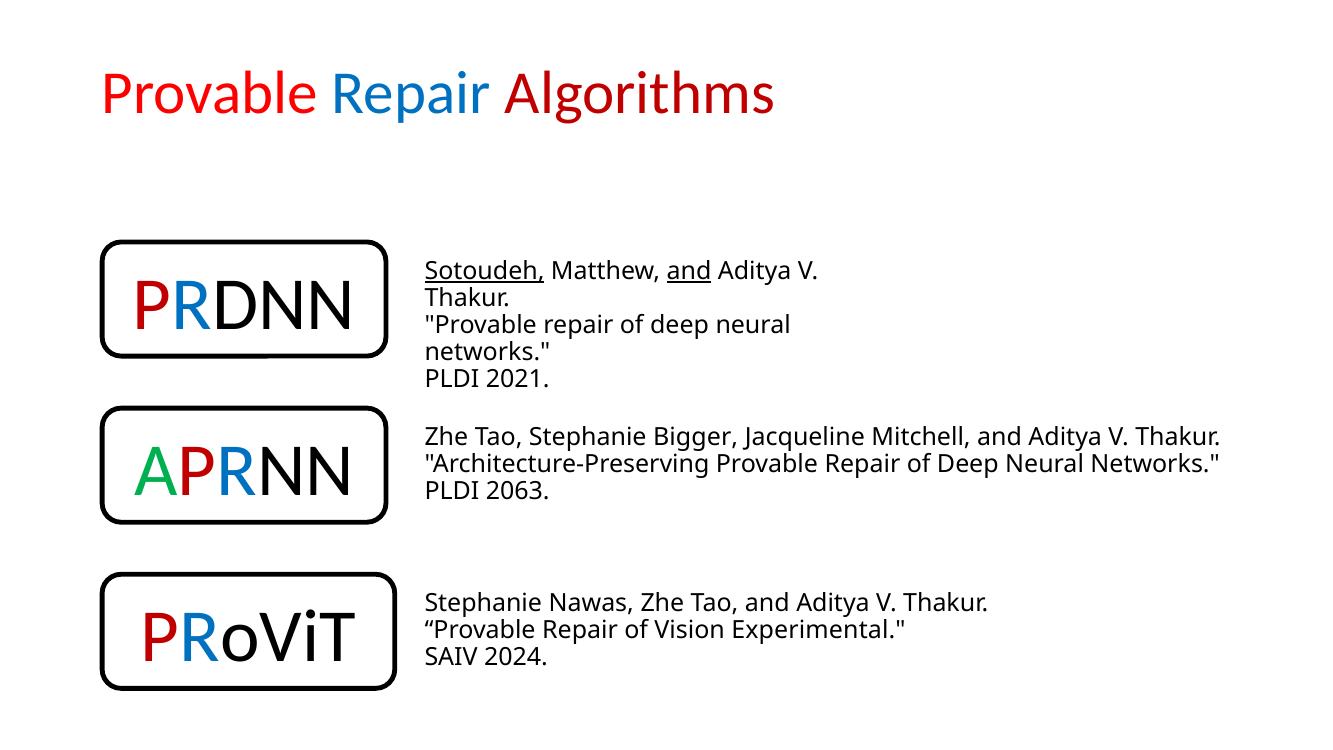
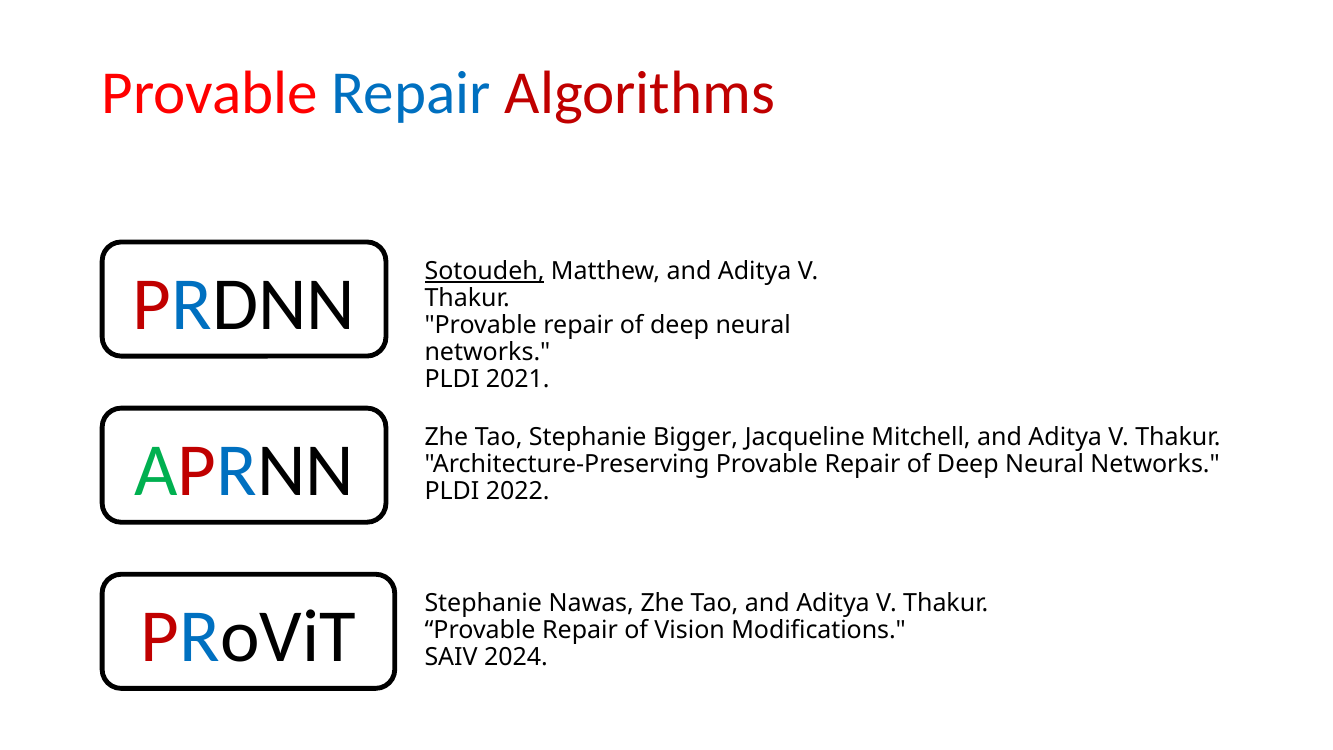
and at (689, 271) underline: present -> none
2063: 2063 -> 2022
Experimental: Experimental -> Modifications
